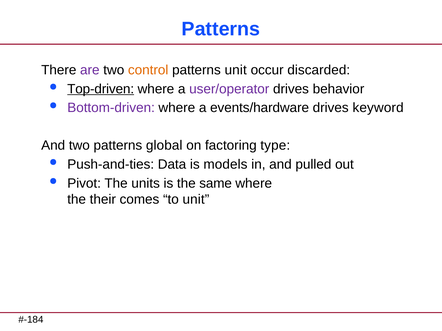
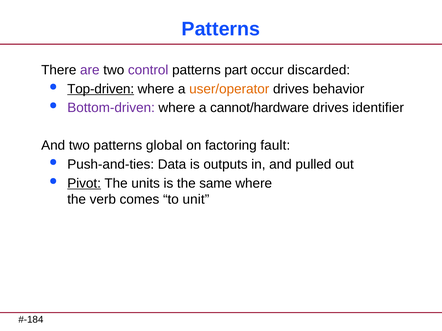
control colour: orange -> purple
patterns unit: unit -> part
user/operator colour: purple -> orange
events/hardware: events/hardware -> cannot/hardware
keyword: keyword -> identifier
type: type -> fault
models: models -> outputs
Pivot underline: none -> present
their: their -> verb
